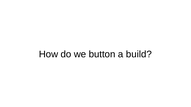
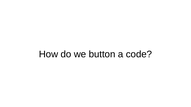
build: build -> code
